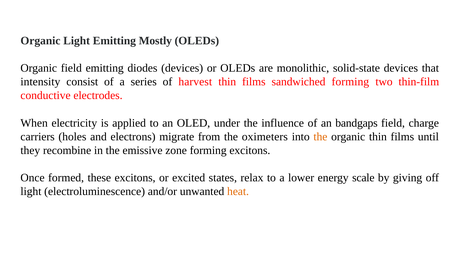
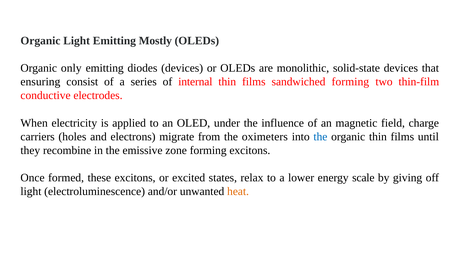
Organic field: field -> only
intensity: intensity -> ensuring
harvest: harvest -> internal
bandgaps: bandgaps -> magnetic
the at (320, 137) colour: orange -> blue
